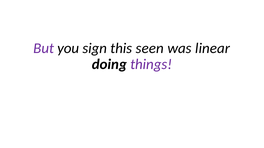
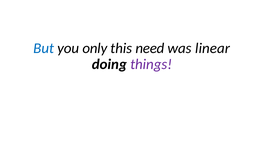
But colour: purple -> blue
sign: sign -> only
seen: seen -> need
